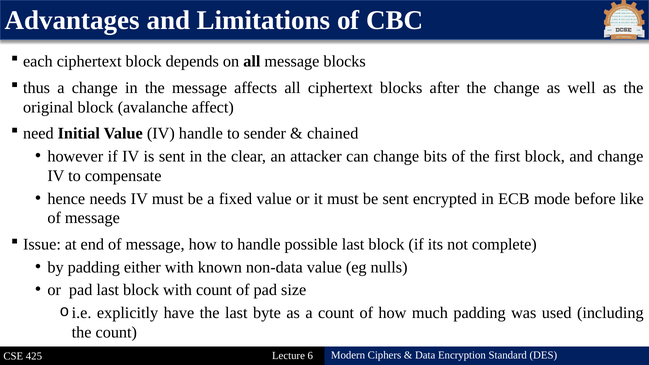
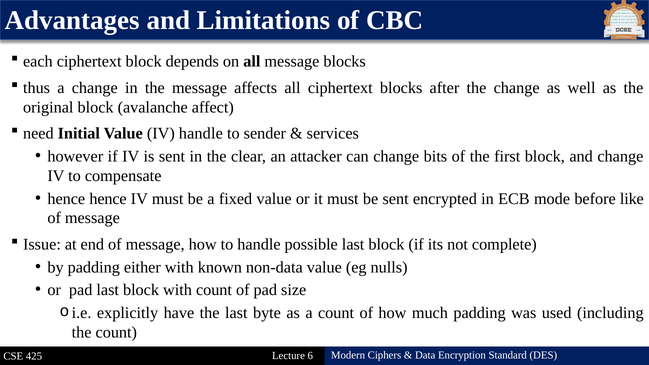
chained: chained -> services
hence needs: needs -> hence
